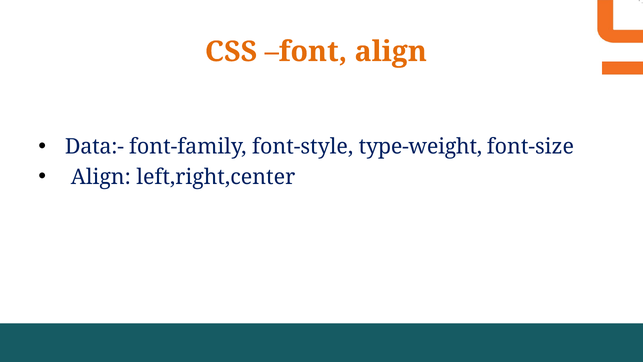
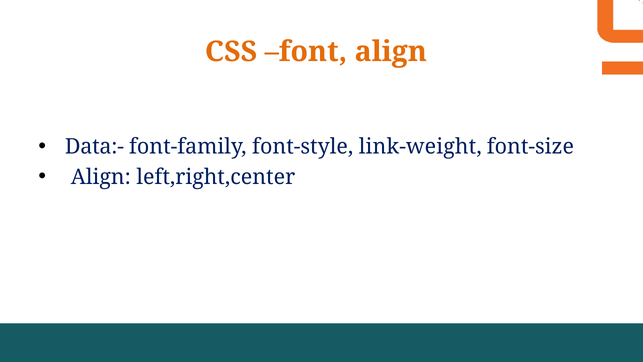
type-weight: type-weight -> link-weight
